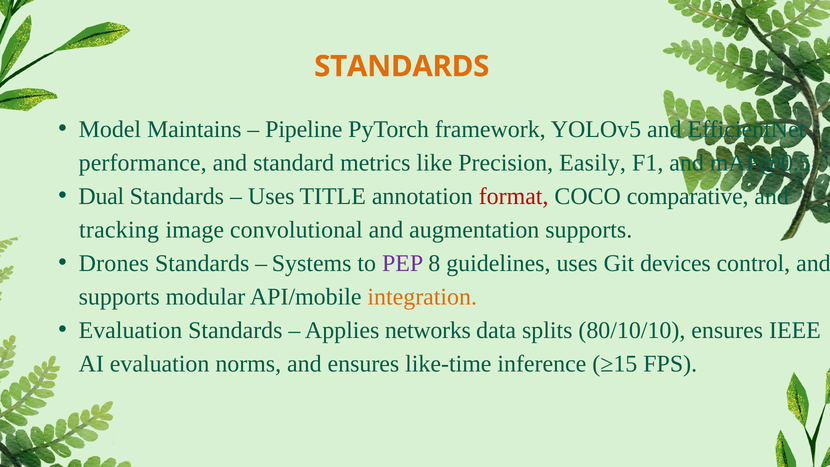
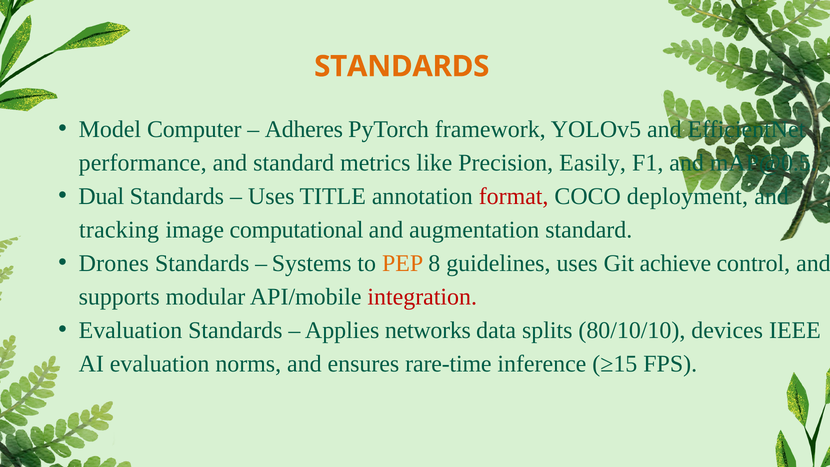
Maintains: Maintains -> Computer
Pipeline: Pipeline -> Adheres
comparative: comparative -> deployment
convolutional: convolutional -> computational
augmentation supports: supports -> standard
PEP colour: purple -> orange
devices: devices -> achieve
integration colour: orange -> red
80/10/10 ensures: ensures -> devices
like-time: like-time -> rare-time
